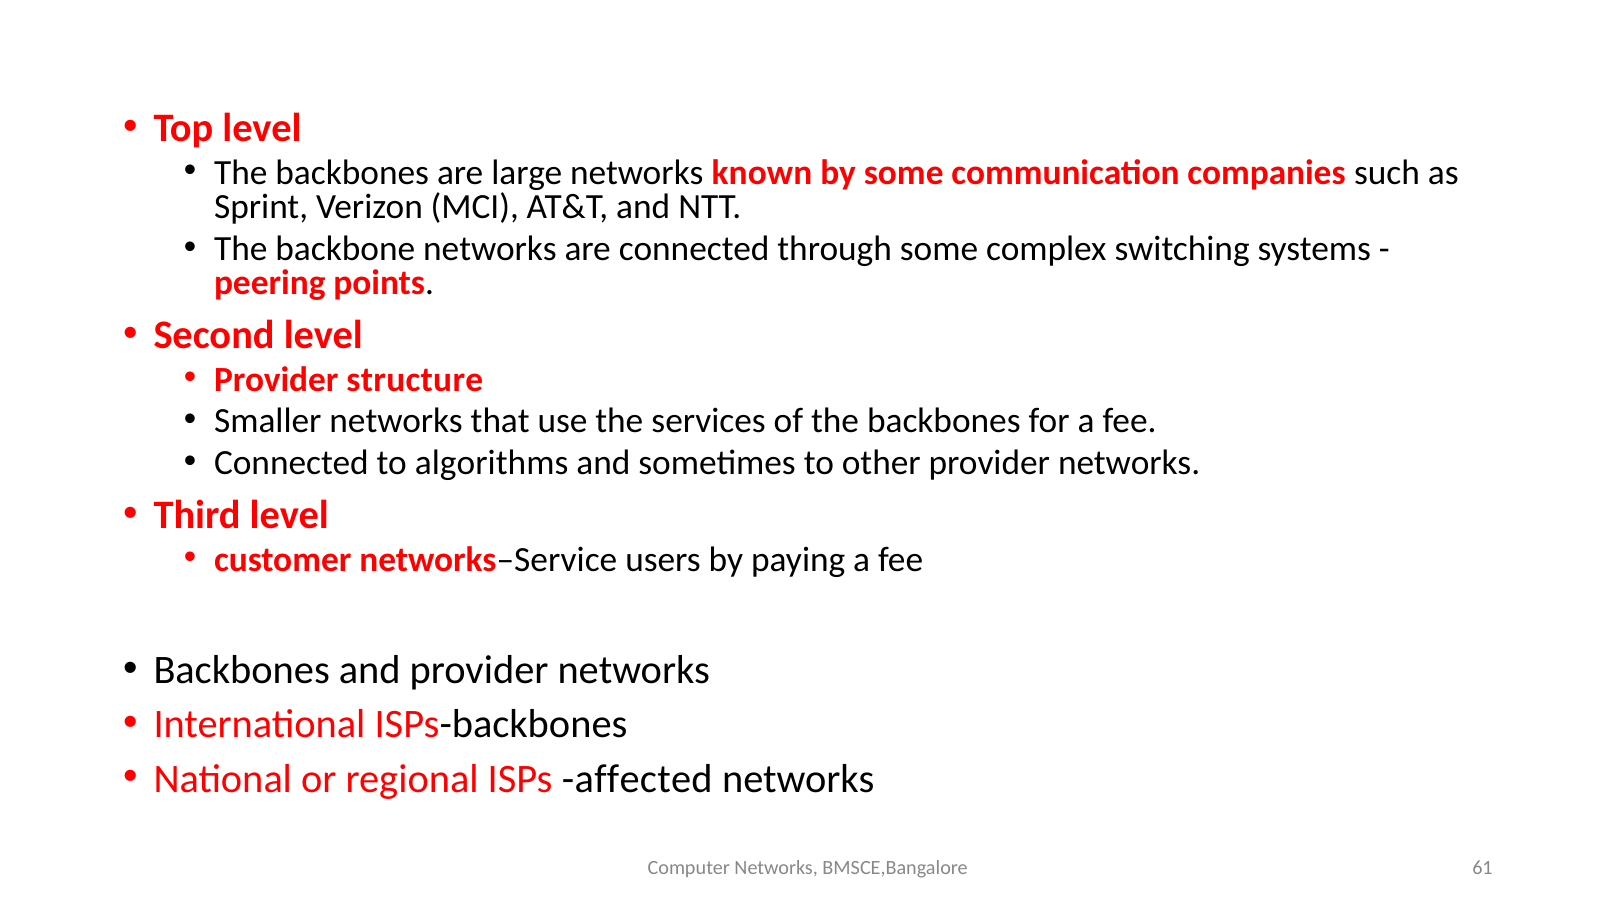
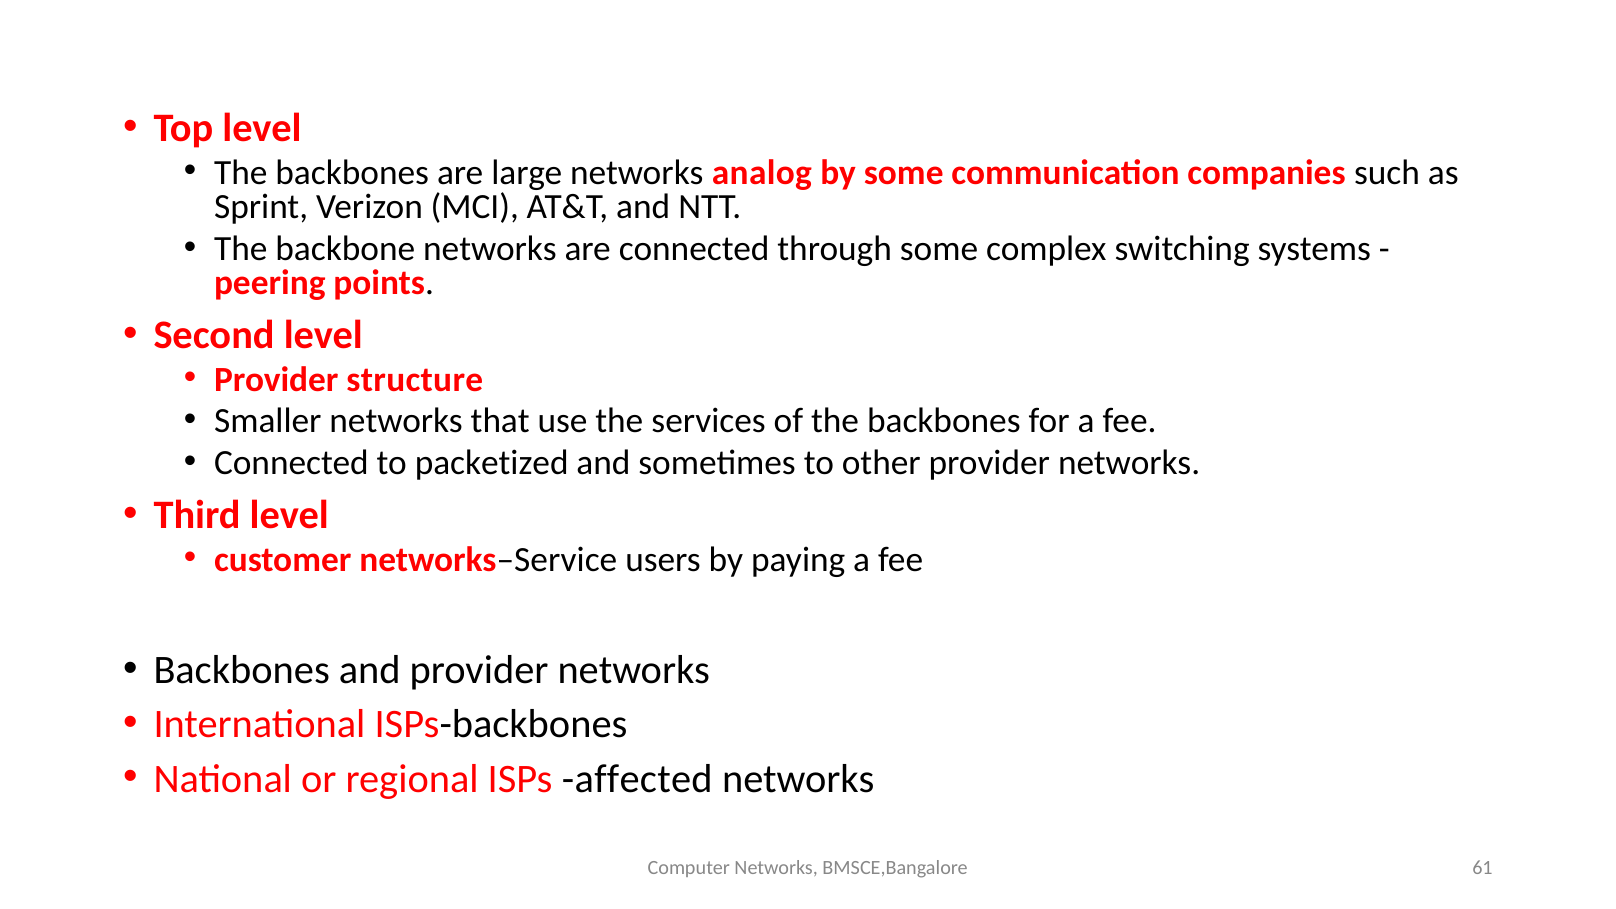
known: known -> analog
algorithms: algorithms -> packetized
